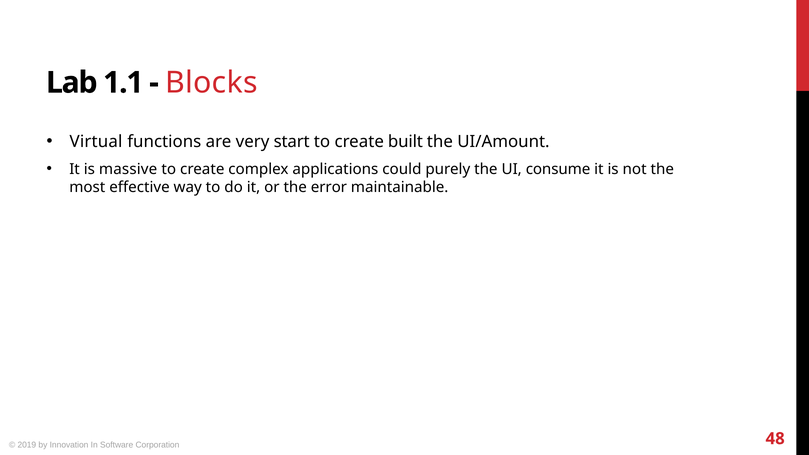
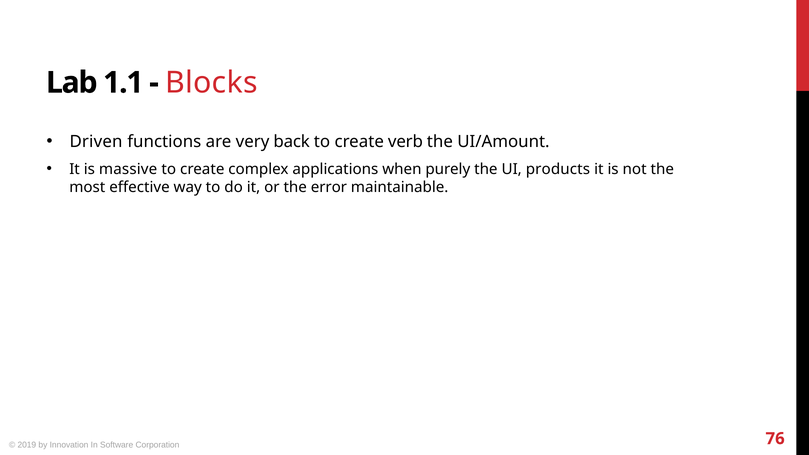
Virtual: Virtual -> Driven
start: start -> back
built: built -> verb
could: could -> when
consume: consume -> products
48: 48 -> 76
